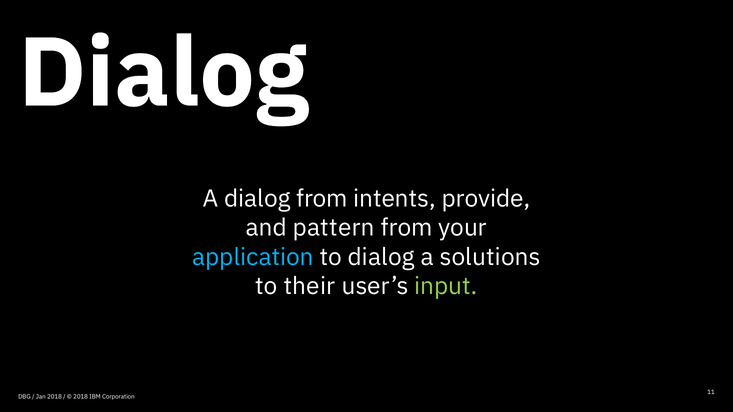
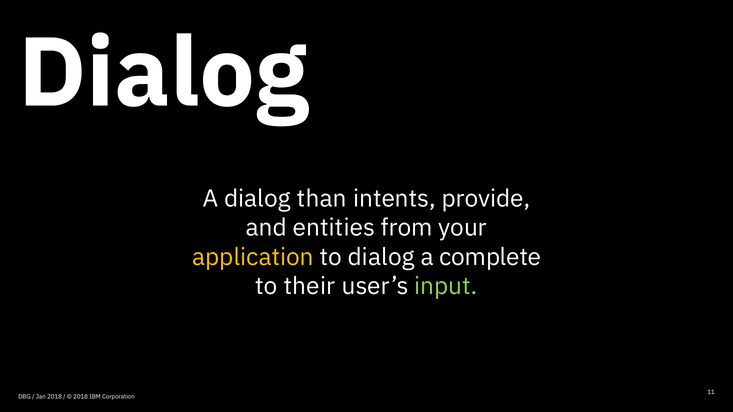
dialog from: from -> than
pattern: pattern -> entities
application colour: light blue -> yellow
solutions: solutions -> complete
